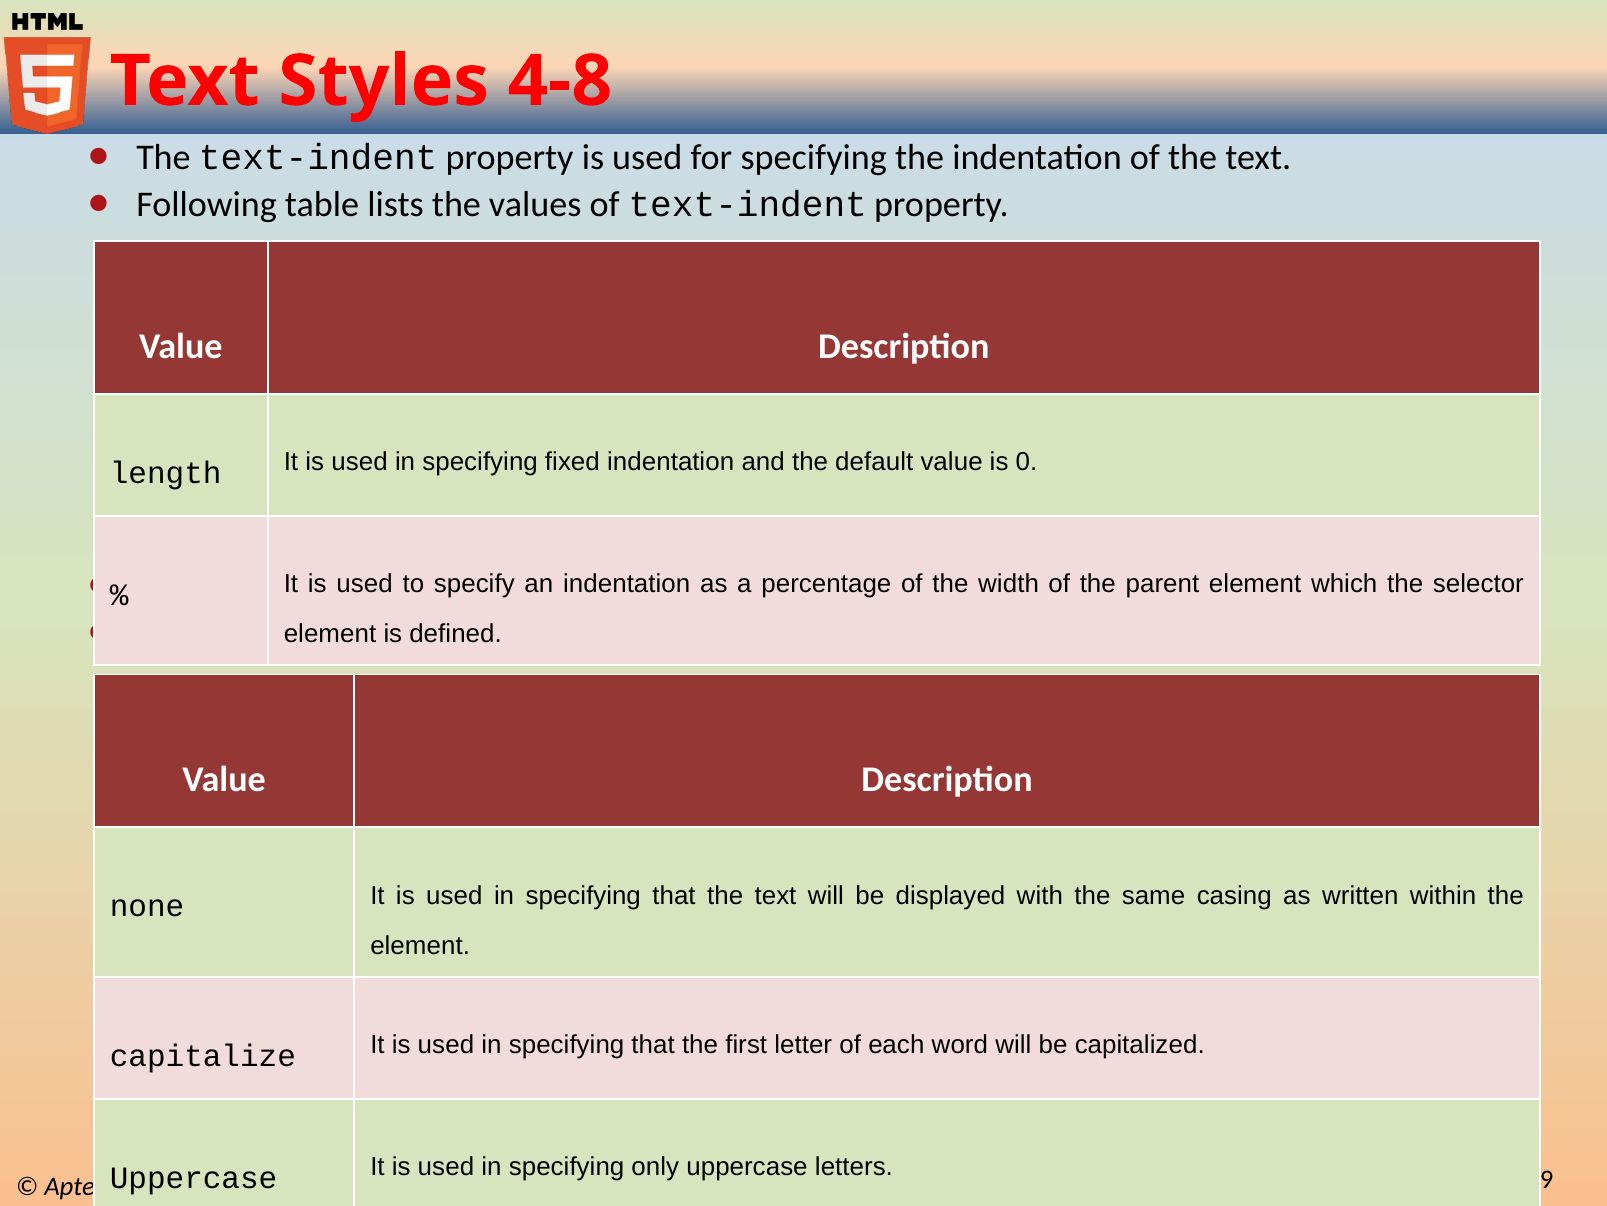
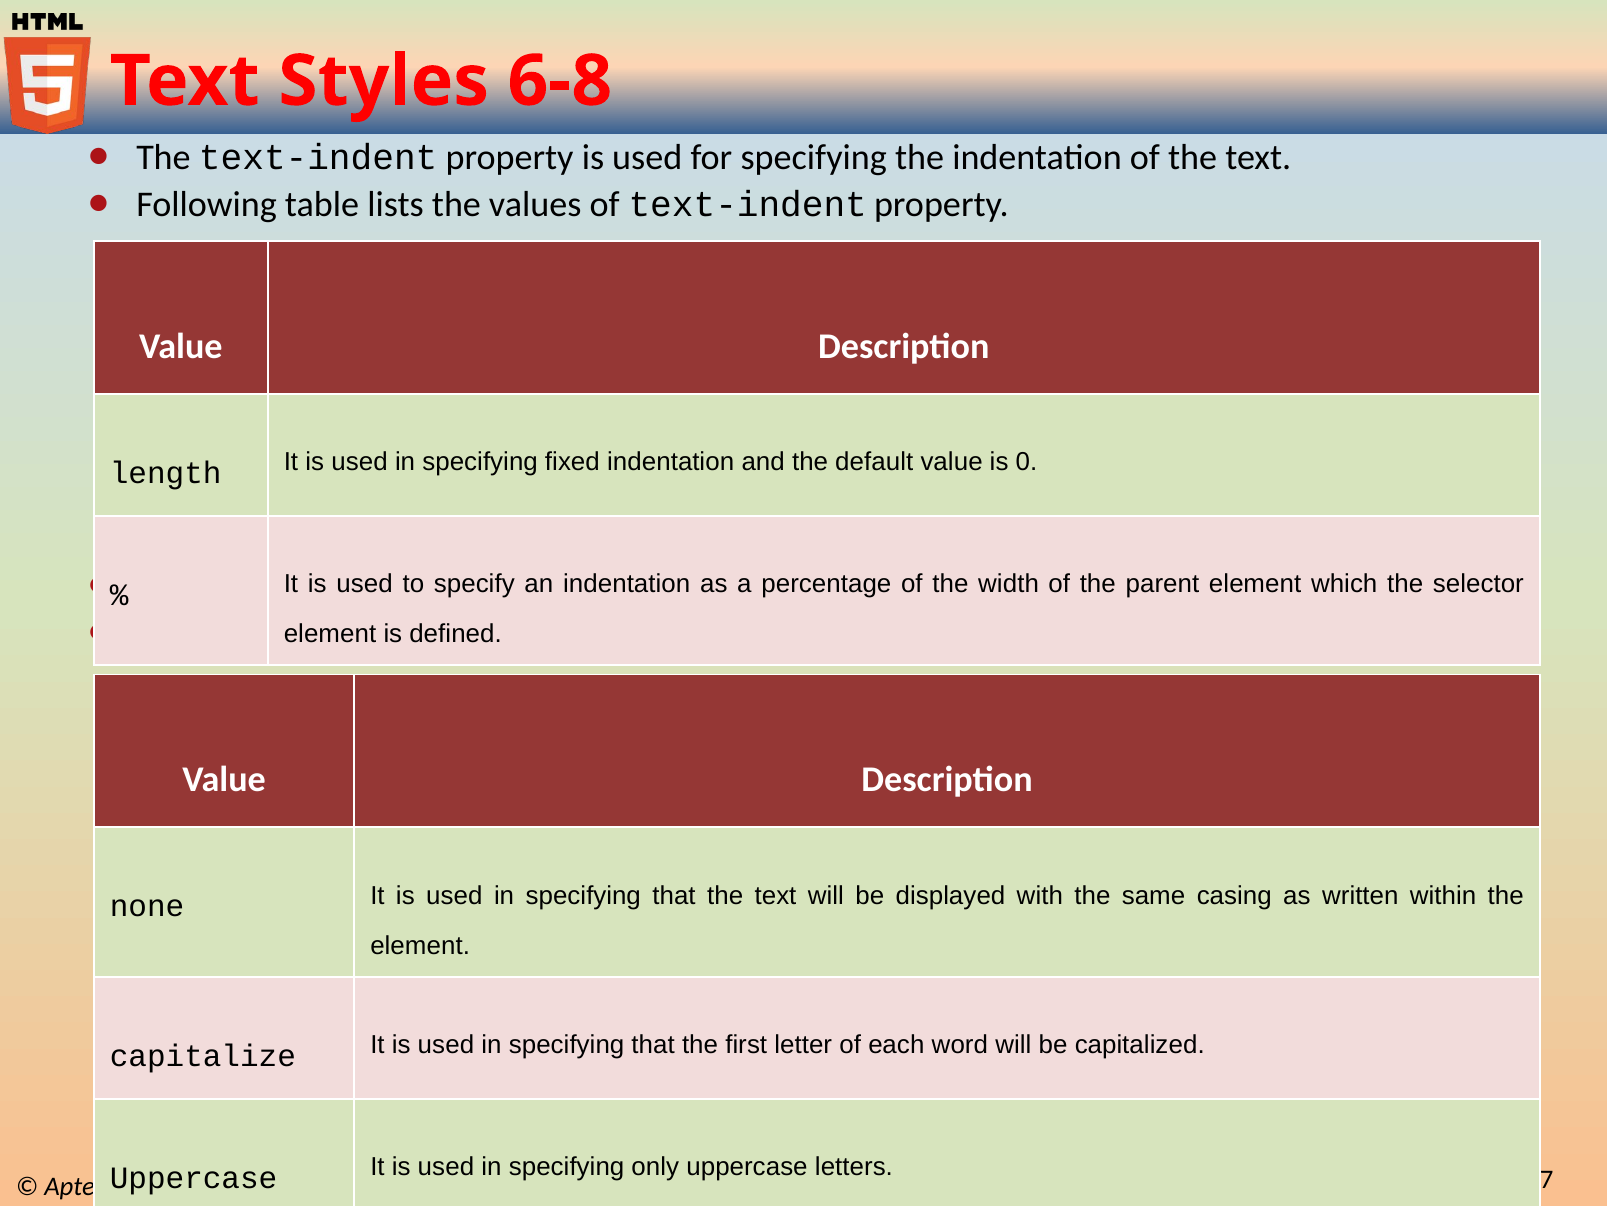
4-8: 4-8 -> 6-8
9: 9 -> 7
